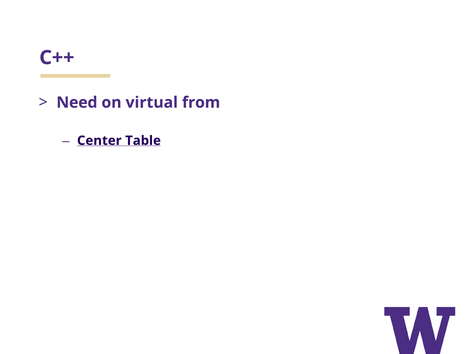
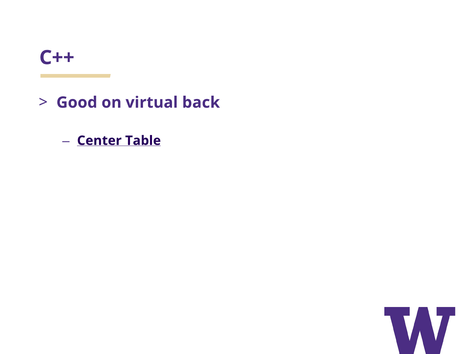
Need: Need -> Good
from: from -> back
